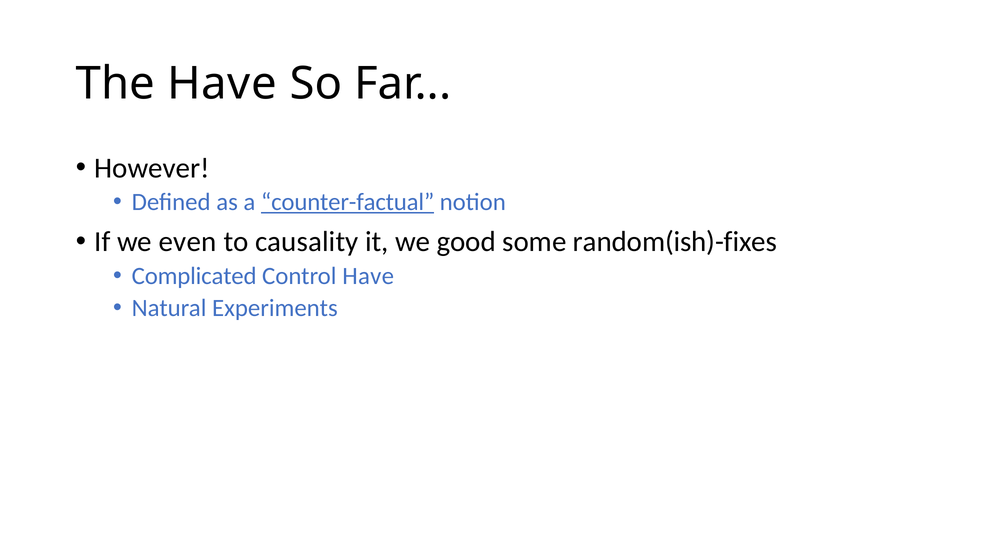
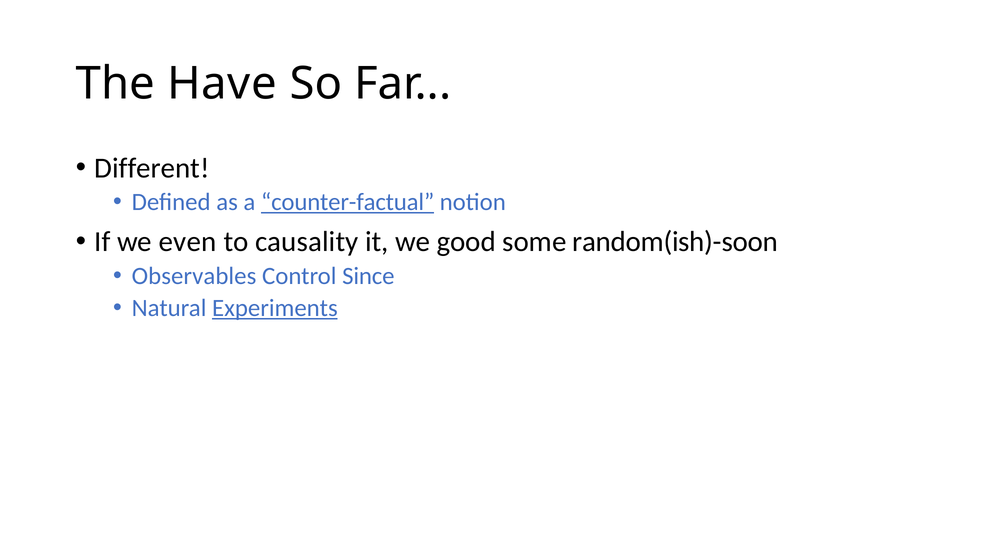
However: However -> Different
random(ish)-fixes: random(ish)-fixes -> random(ish)-soon
Complicated: Complicated -> Observables
Control Have: Have -> Since
Experiments underline: none -> present
